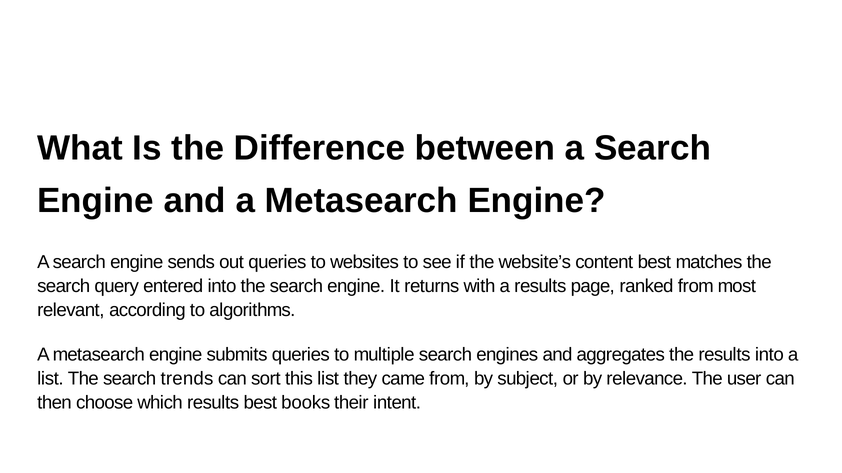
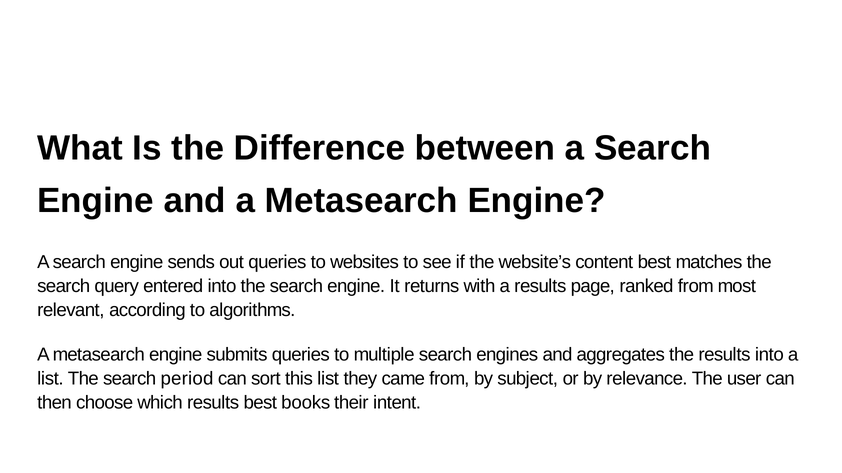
trends: trends -> period
